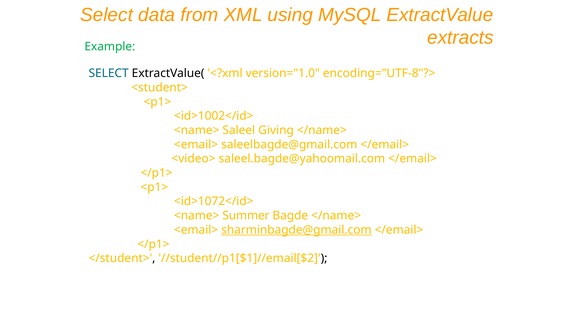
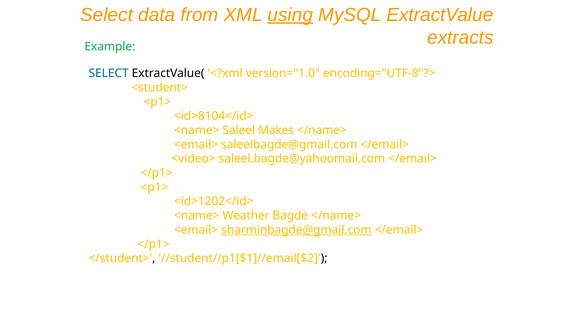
using underline: none -> present
<id>1002</id>: <id>1002</id> -> <id>8104</id>
Giving: Giving -> Makes
<id>1072</id>: <id>1072</id> -> <id>1202</id>
Summer: Summer -> Weather
